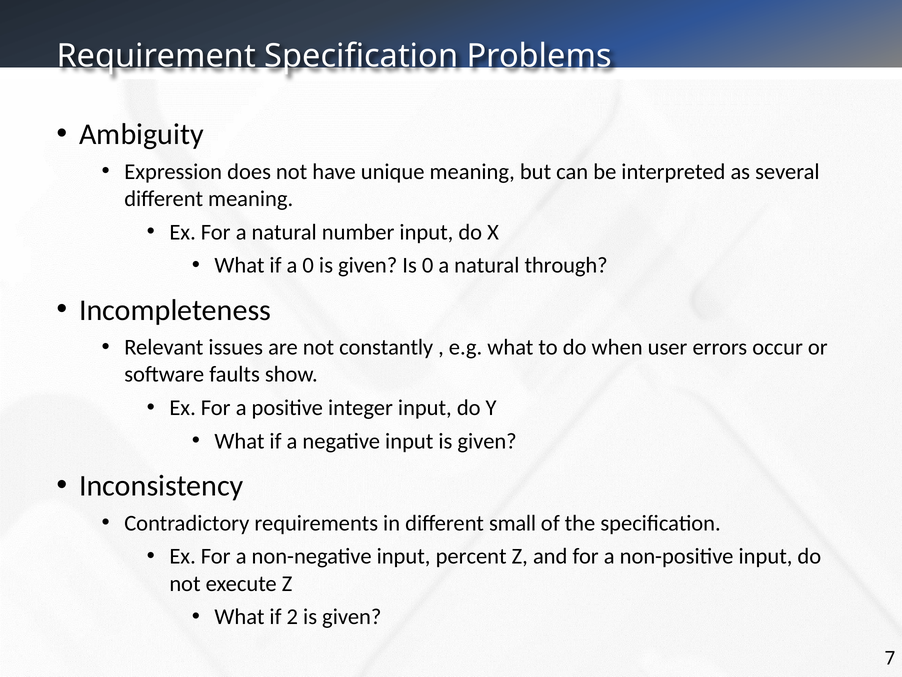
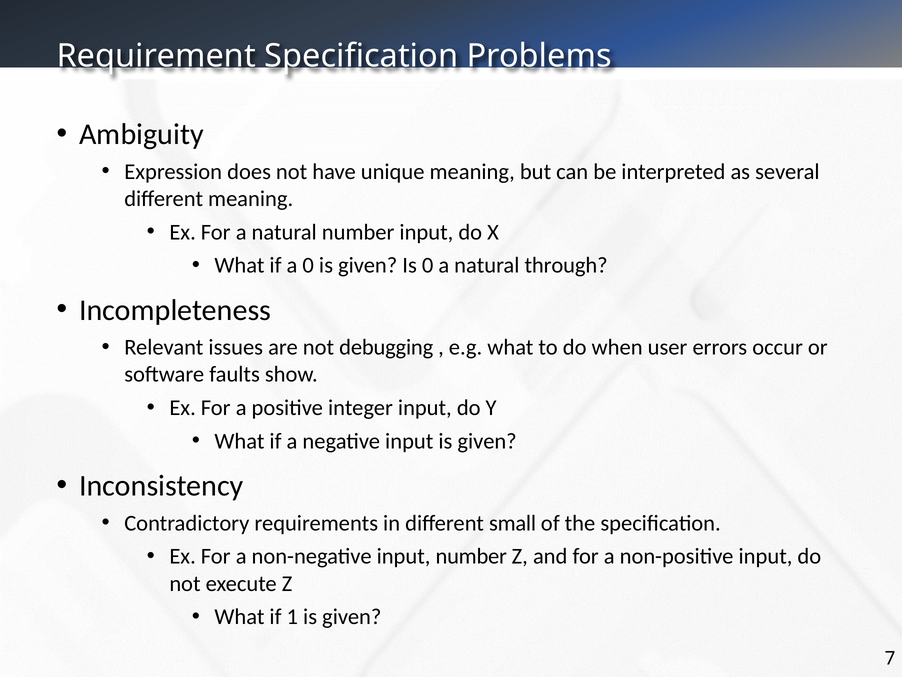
constantly: constantly -> debugging
input percent: percent -> number
2: 2 -> 1
